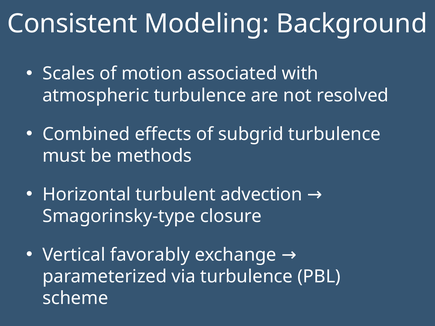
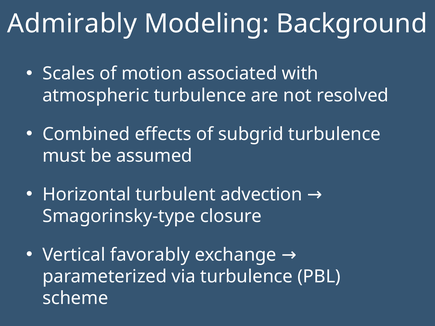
Consistent: Consistent -> Admirably
methods: methods -> assumed
